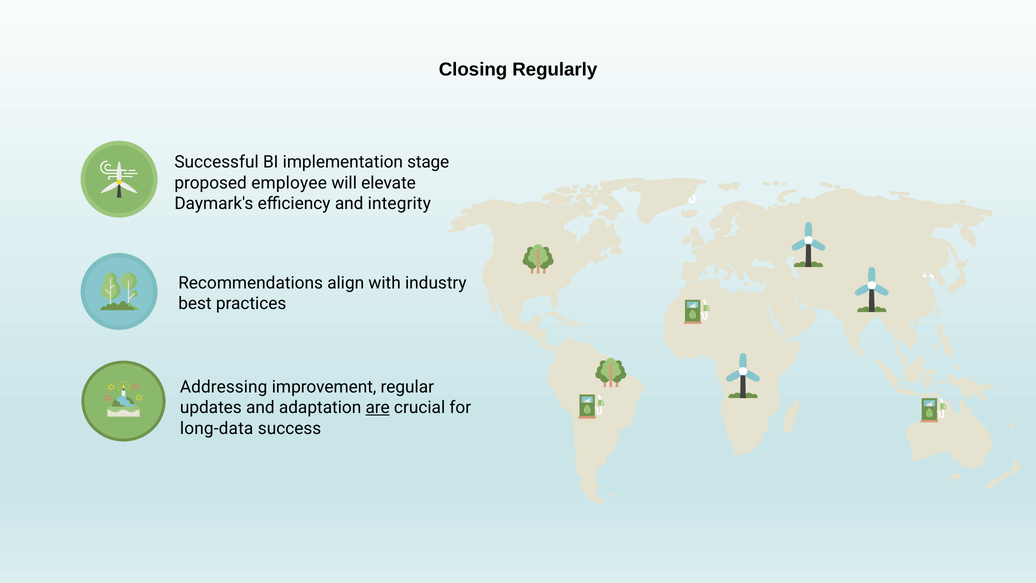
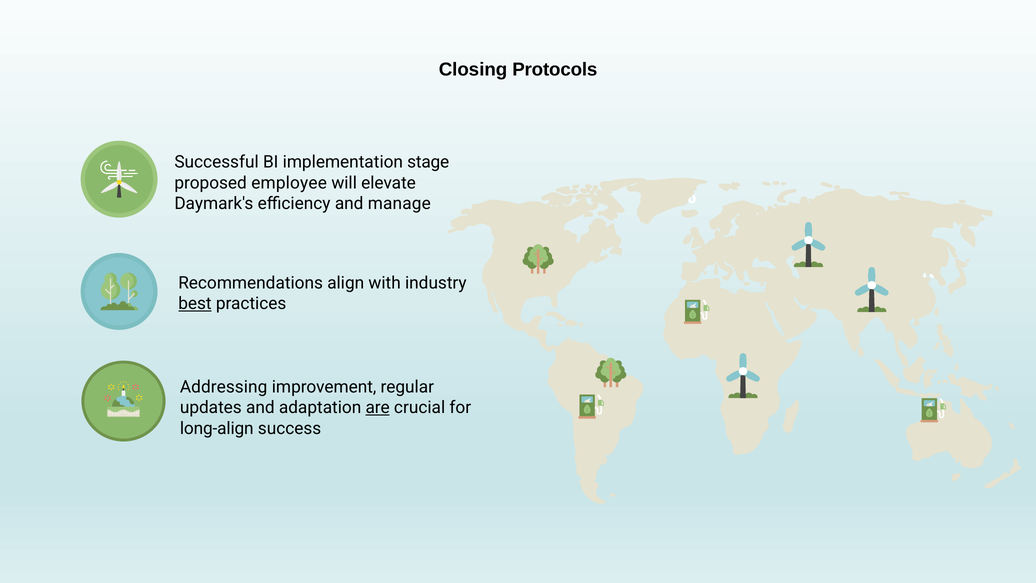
Regularly: Regularly -> Protocols
integrity: integrity -> manage
best underline: none -> present
long-data: long-data -> long-align
